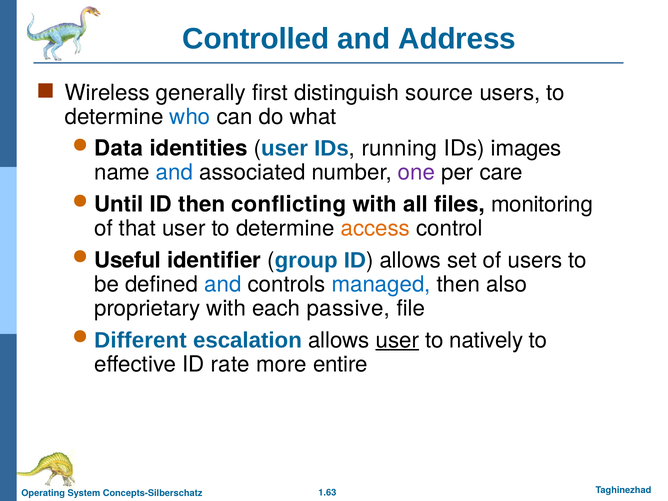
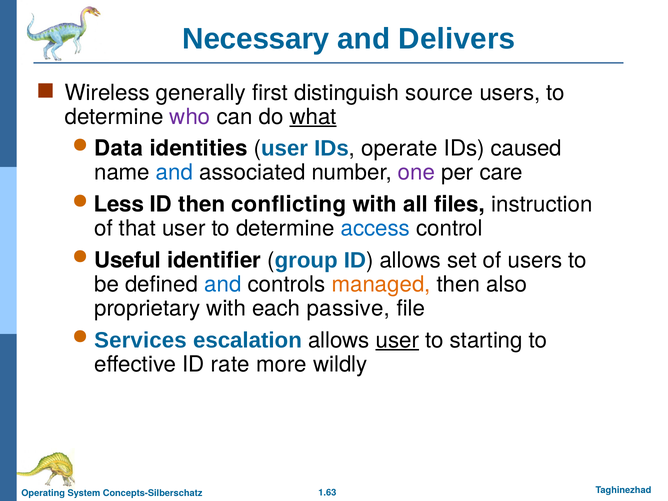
Controlled: Controlled -> Necessary
Address: Address -> Delivers
who colour: blue -> purple
what underline: none -> present
running: running -> operate
images: images -> caused
Until: Until -> Less
monitoring: monitoring -> instruction
access colour: orange -> blue
managed colour: blue -> orange
Different: Different -> Services
natively: natively -> starting
entire: entire -> wildly
